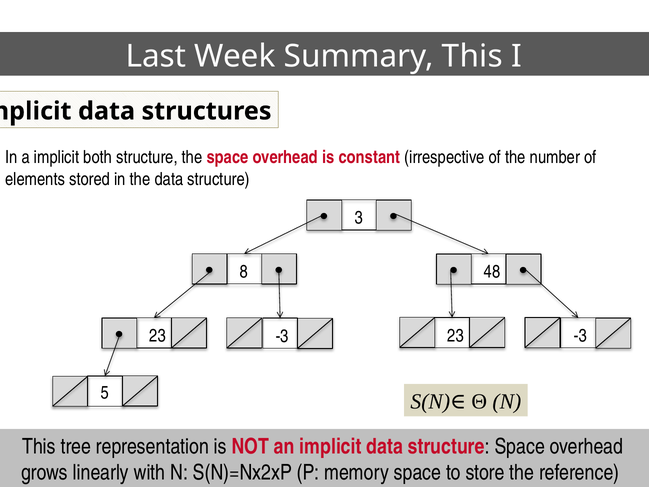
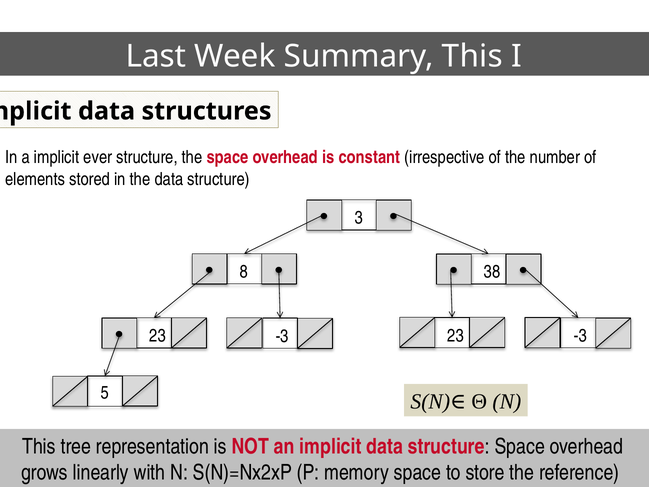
both: both -> ever
48: 48 -> 38
